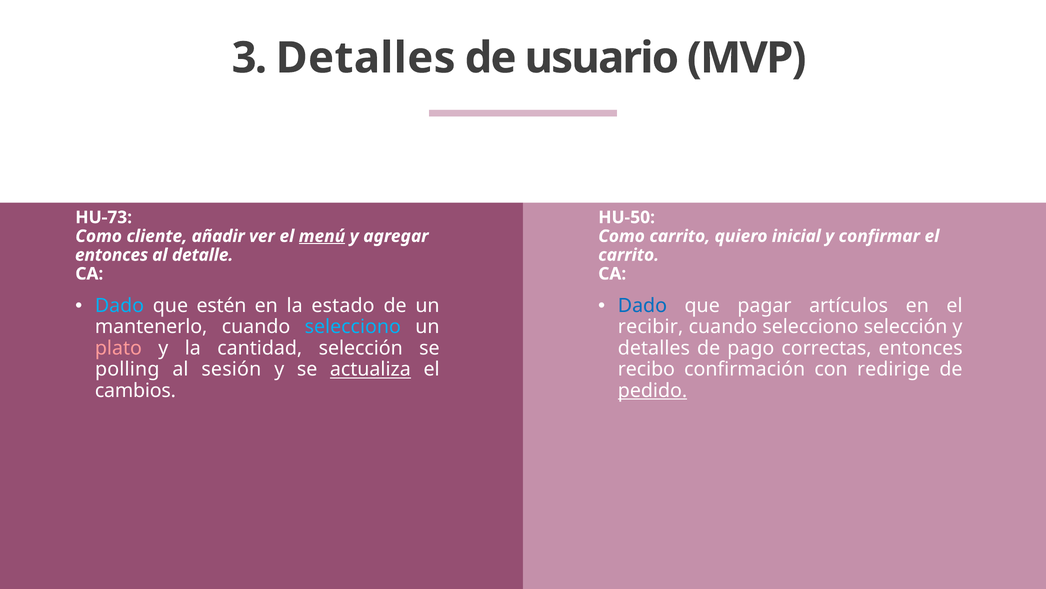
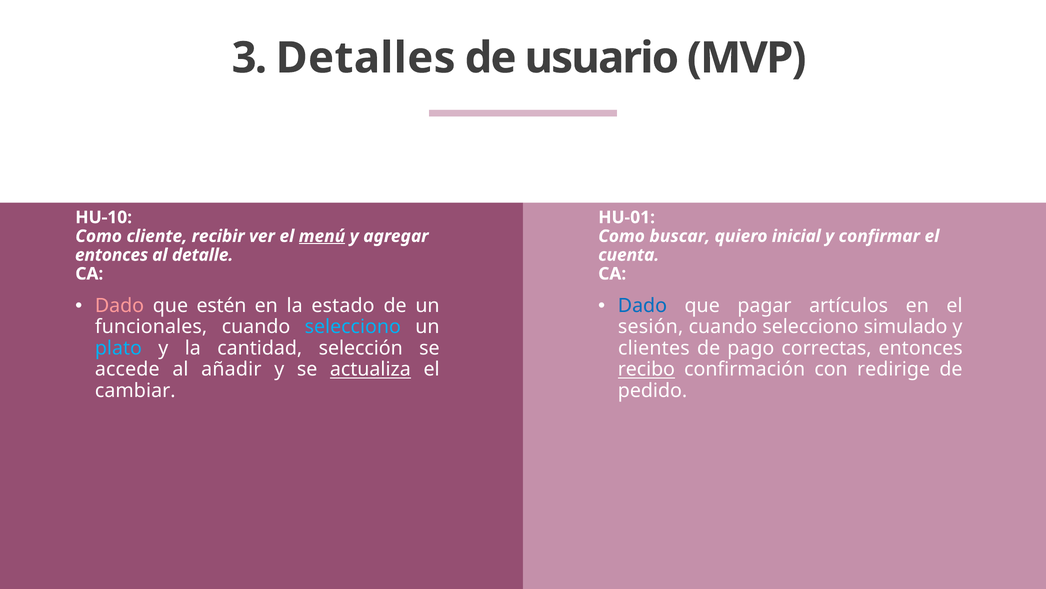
HU-73: HU-73 -> HU-10
HU-50: HU-50 -> HU-01
añadir: añadir -> recibir
Como carrito: carrito -> buscar
carrito at (629, 255): carrito -> cuenta
Dado at (119, 305) colour: light blue -> pink
mantenerlo: mantenerlo -> funcionales
recibir: recibir -> sesión
selecciono selección: selección -> simulado
plato colour: pink -> light blue
detalles at (654, 348): detalles -> clientes
polling: polling -> accede
sesión: sesión -> añadir
recibo underline: none -> present
cambios: cambios -> cambiar
pedido underline: present -> none
